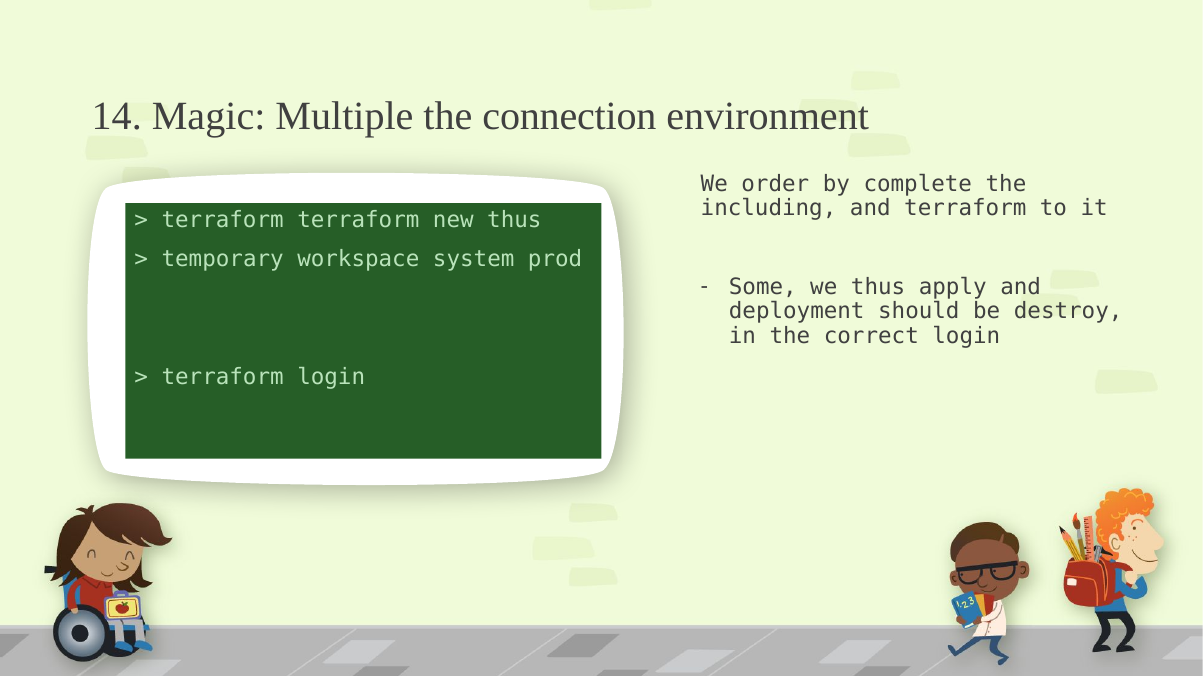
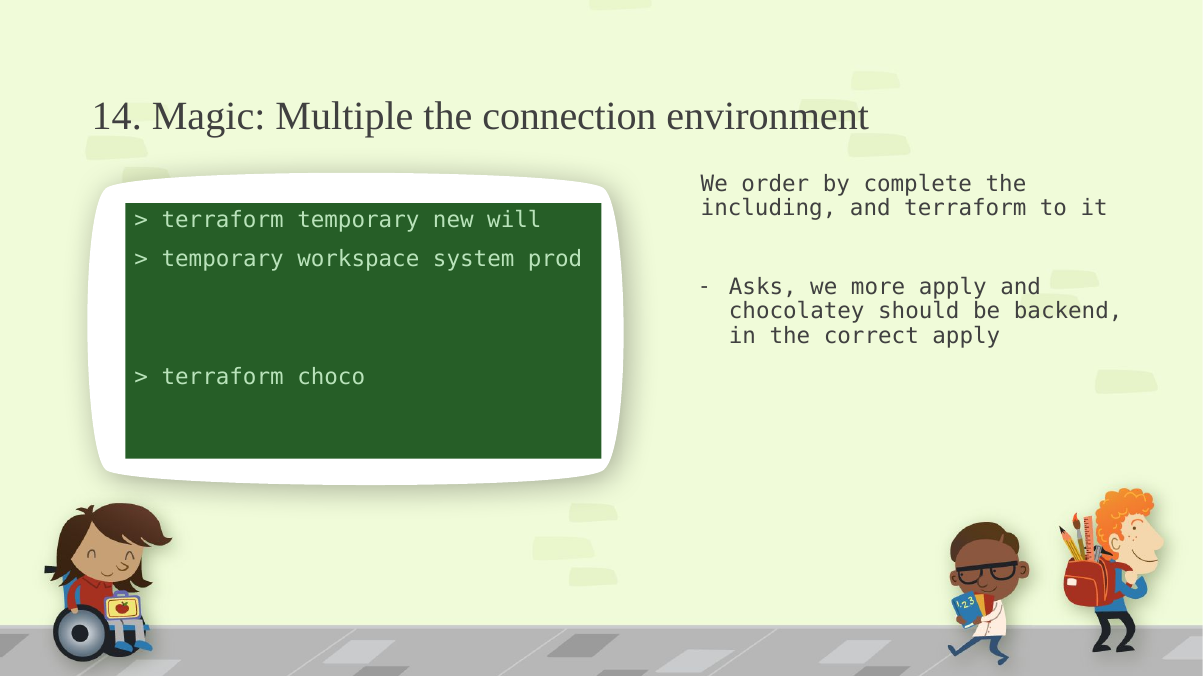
terraform terraform: terraform -> temporary
new thus: thus -> will
Some: Some -> Asks
we thus: thus -> more
deployment: deployment -> chocolatey
destroy: destroy -> backend
correct login: login -> apply
terraform login: login -> choco
